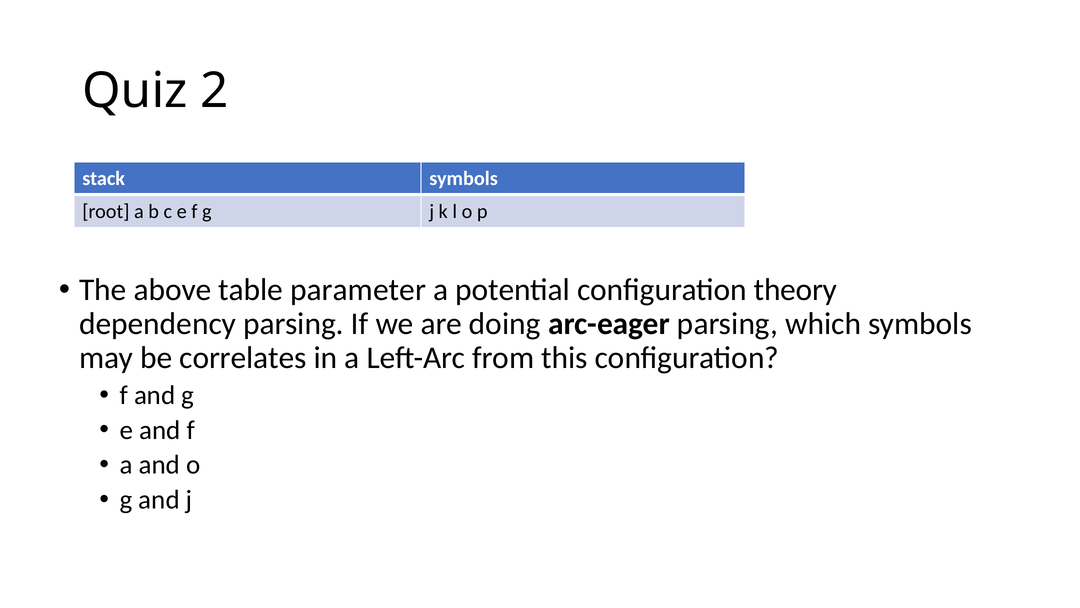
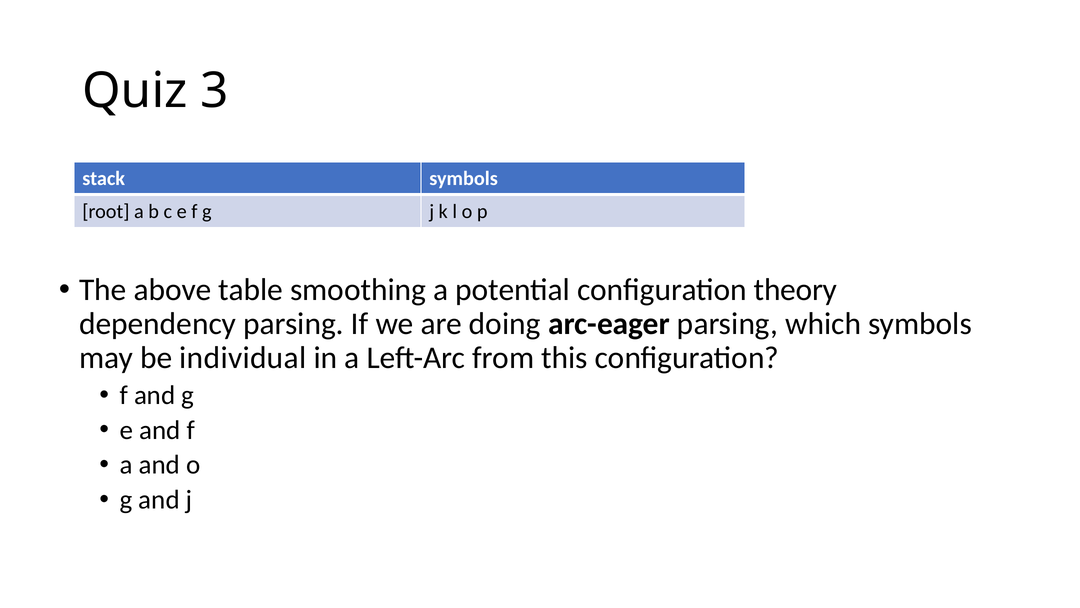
2: 2 -> 3
parameter: parameter -> smoothing
correlates: correlates -> individual
